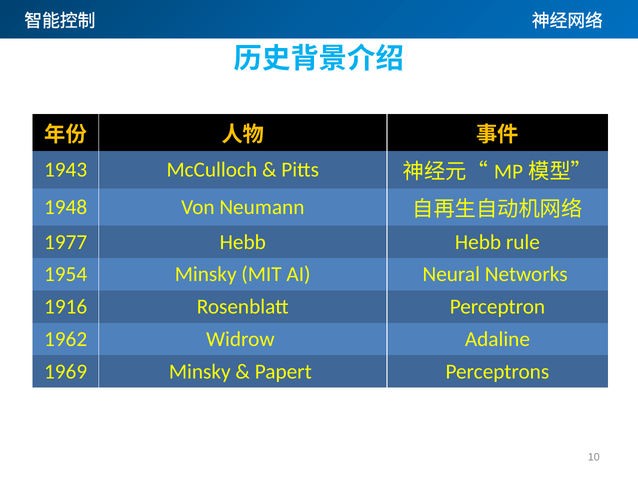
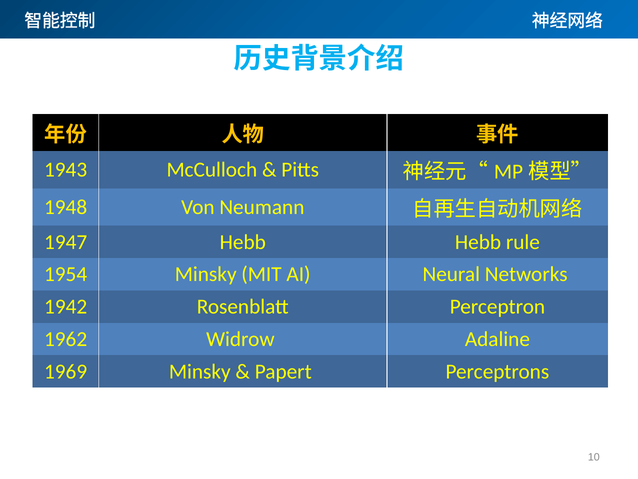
1977: 1977 -> 1947
1916: 1916 -> 1942
